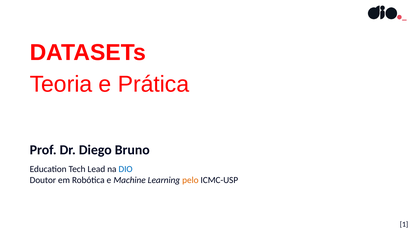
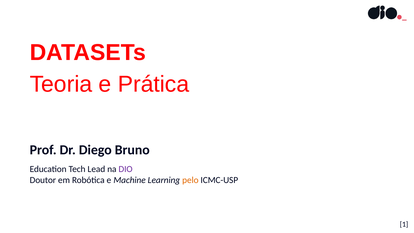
DIO colour: blue -> purple
